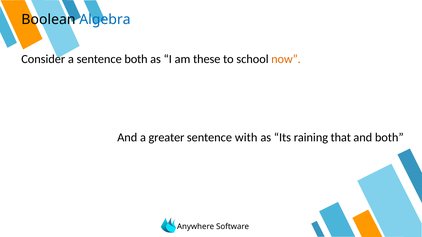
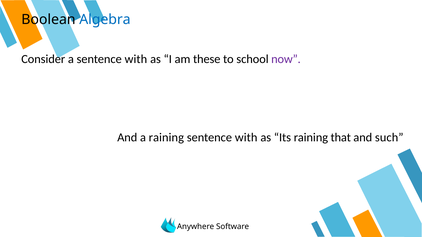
a sentence both: both -> with
now colour: orange -> purple
a greater: greater -> raining
and both: both -> such
